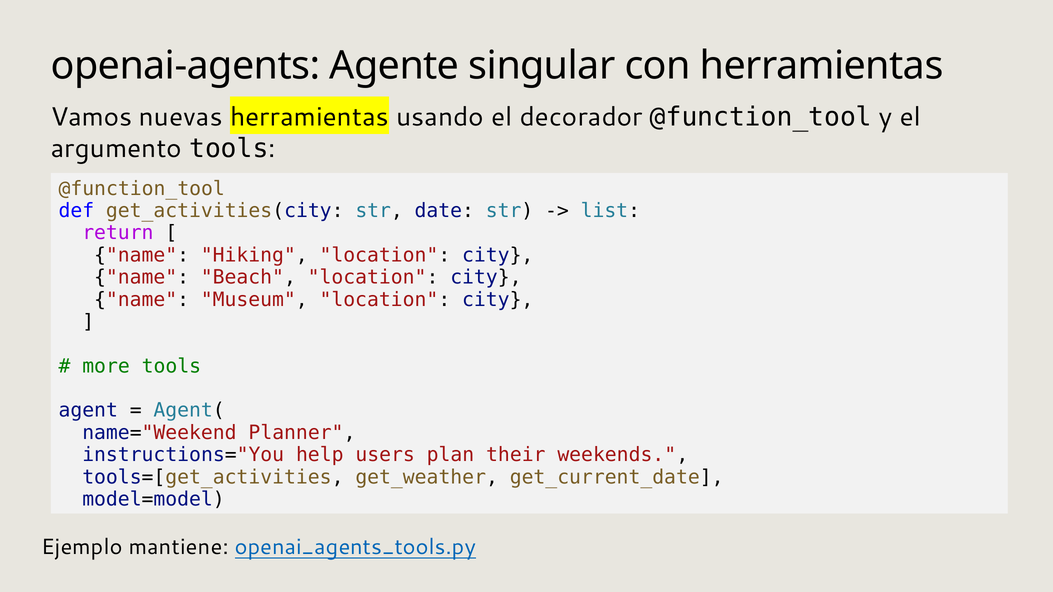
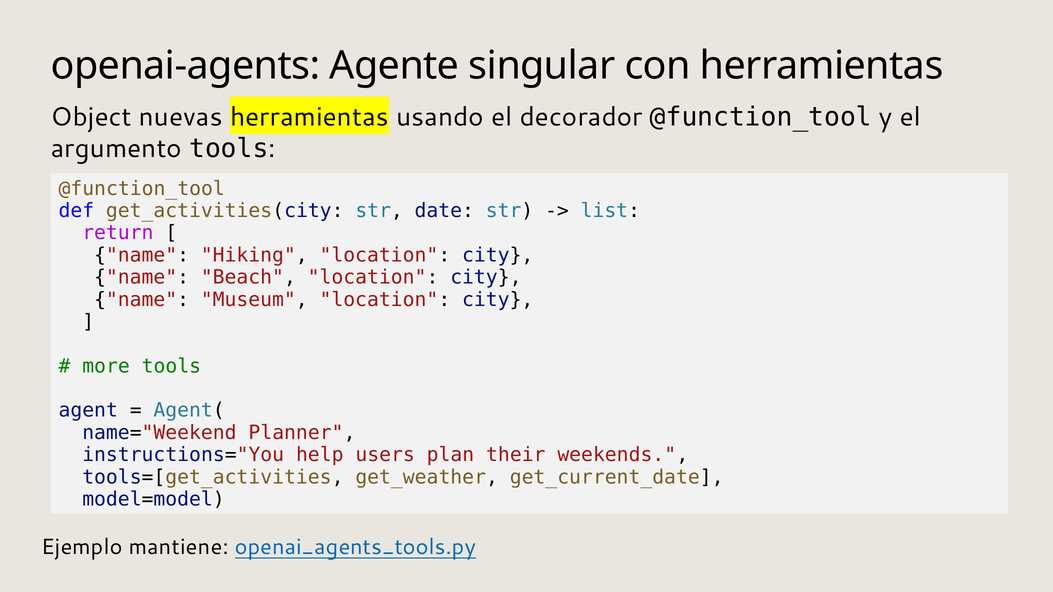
Vamos: Vamos -> Object
